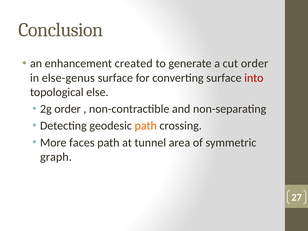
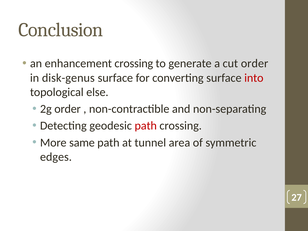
enhancement created: created -> crossing
else-genus: else-genus -> disk-genus
path at (146, 126) colour: orange -> red
faces: faces -> same
graph: graph -> edges
